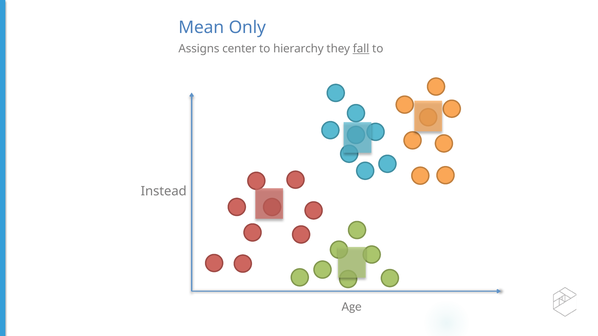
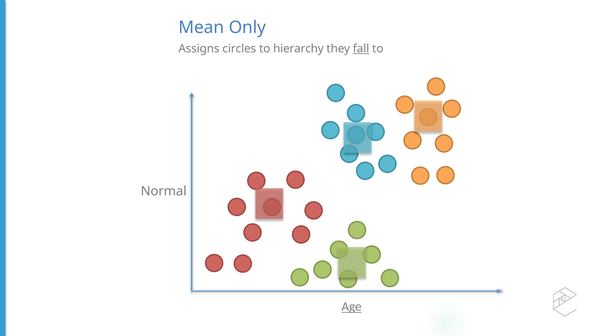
center: center -> circles
Instead: Instead -> Normal
Age underline: none -> present
